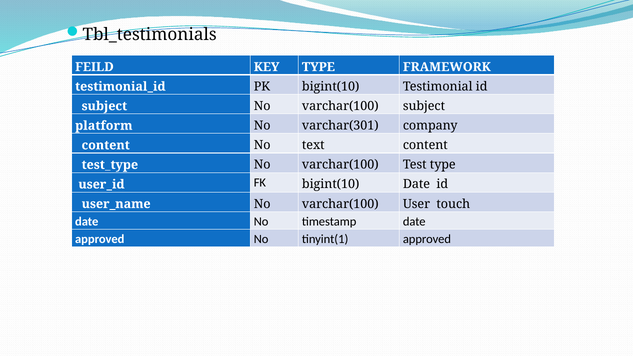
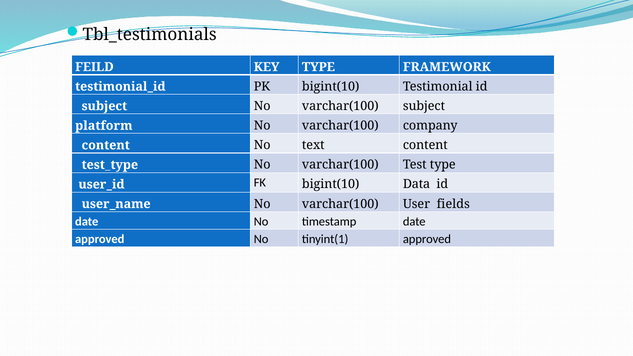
varchar(301 at (340, 126): varchar(301 -> varchar(100
bigint(10 Date: Date -> Data
touch: touch -> fields
